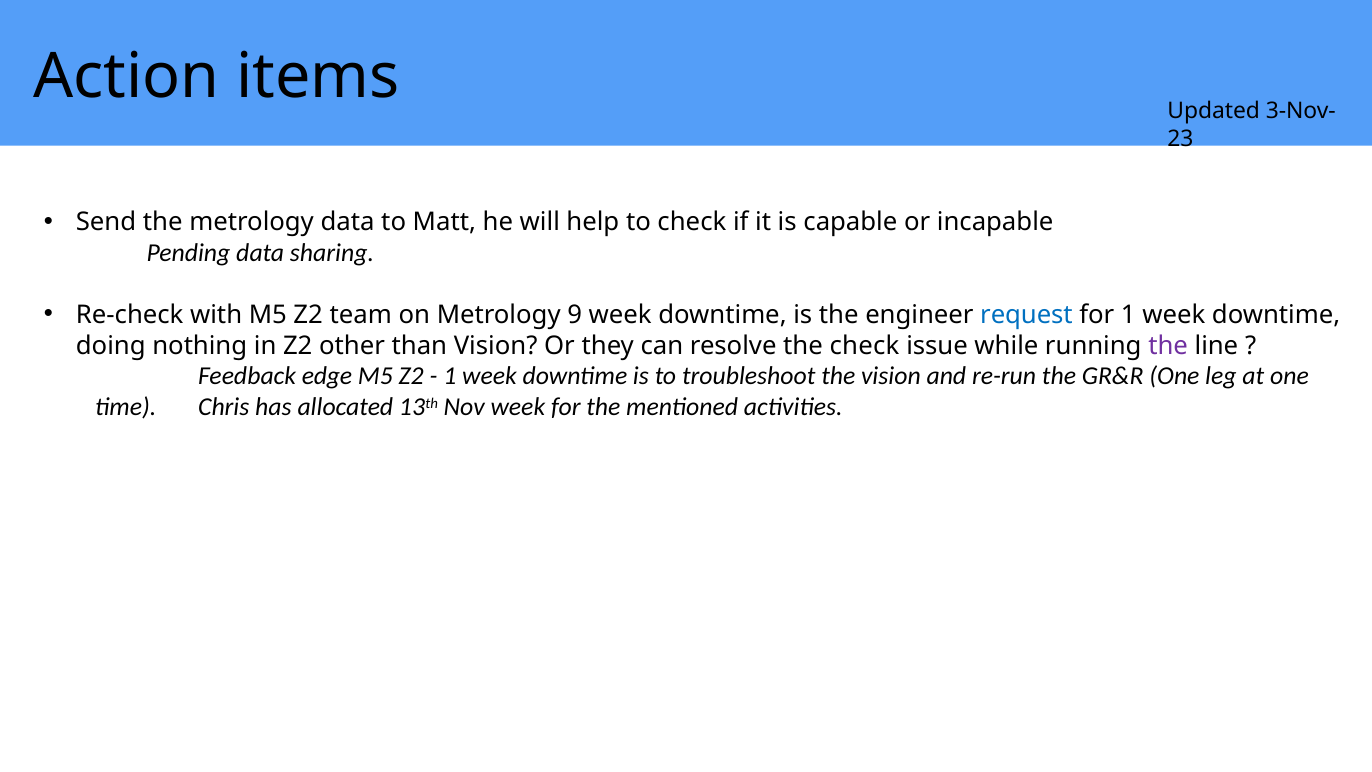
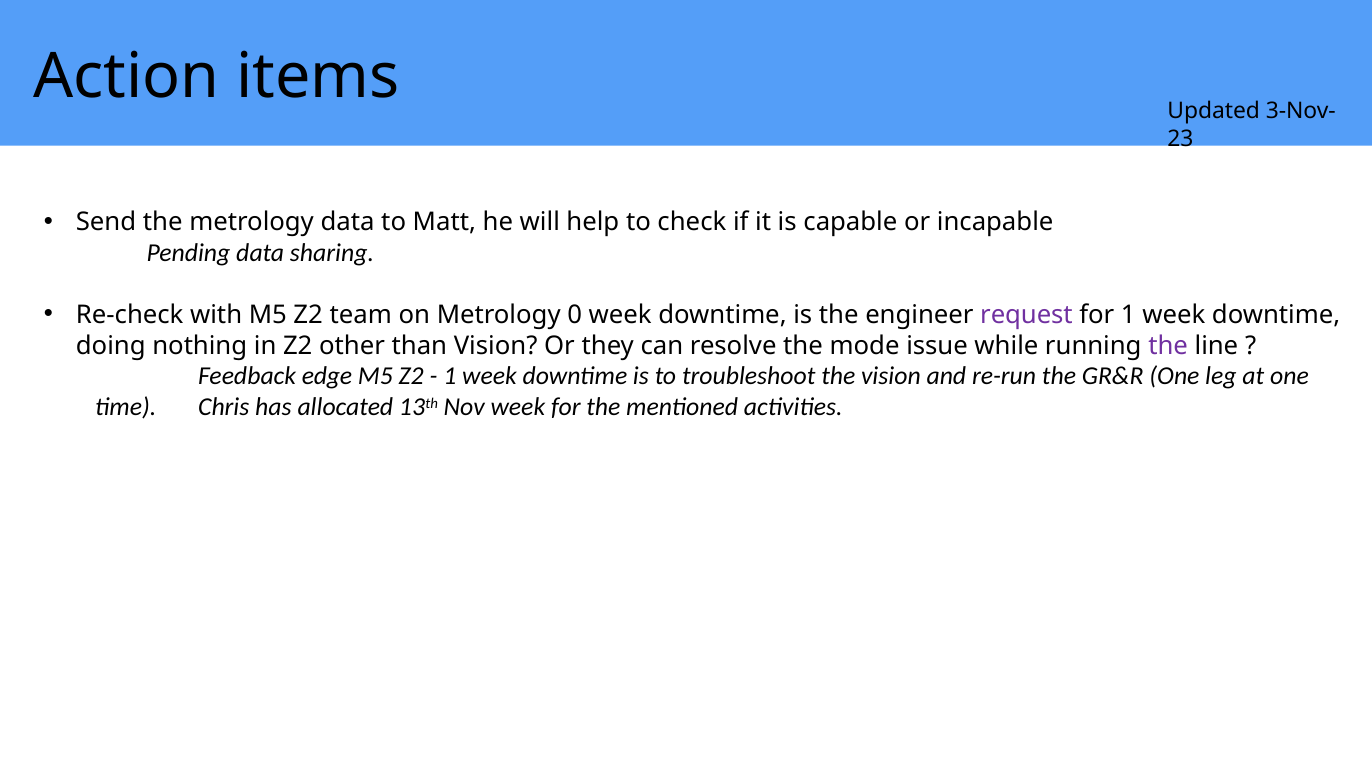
9: 9 -> 0
request colour: blue -> purple
the check: check -> mode
